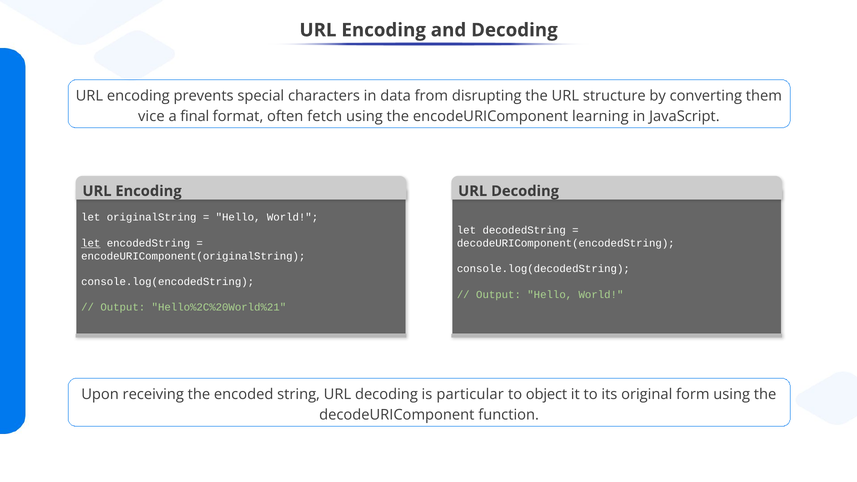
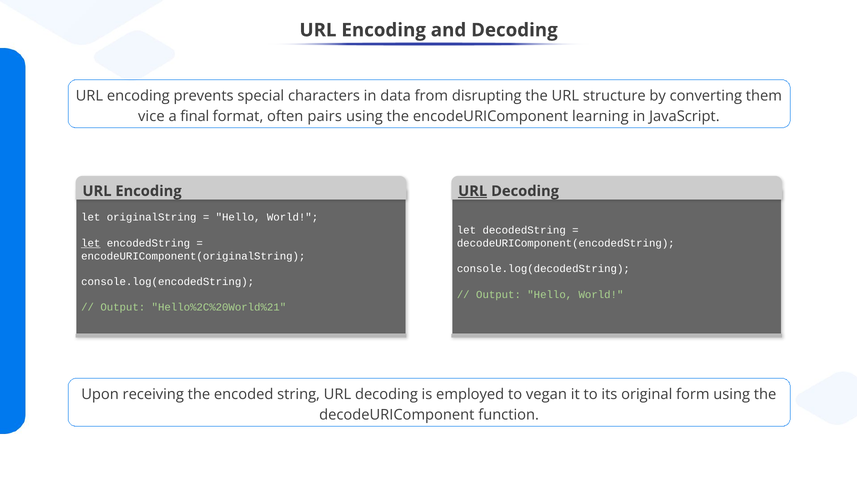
fetch: fetch -> pairs
URL at (473, 191) underline: none -> present
particular: particular -> employed
object: object -> vegan
